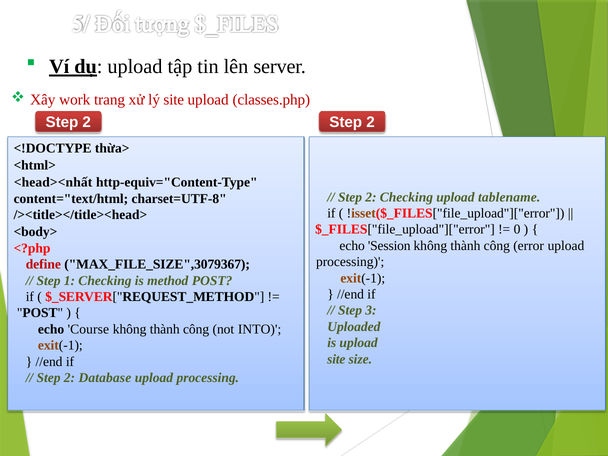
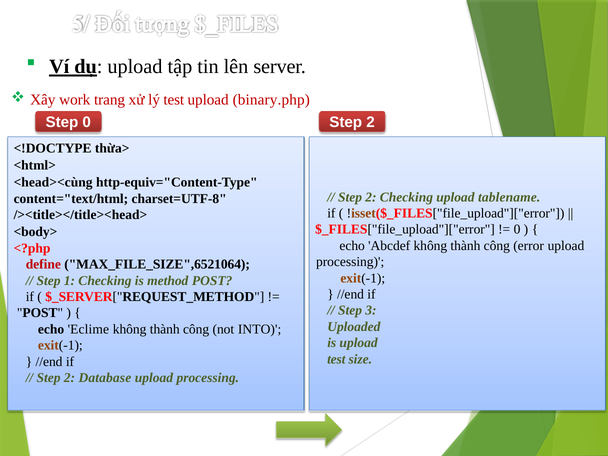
lý site: site -> test
classes.php: classes.php -> binary.php
2 at (87, 122): 2 -> 0
<head><nhất: <head><nhất -> <head><cùng
Session: Session -> Abcdef
MAX_FILE_SIZE",3079367: MAX_FILE_SIZE",3079367 -> MAX_FILE_SIZE",6521064
Course: Course -> Eclime
site at (336, 359): site -> test
